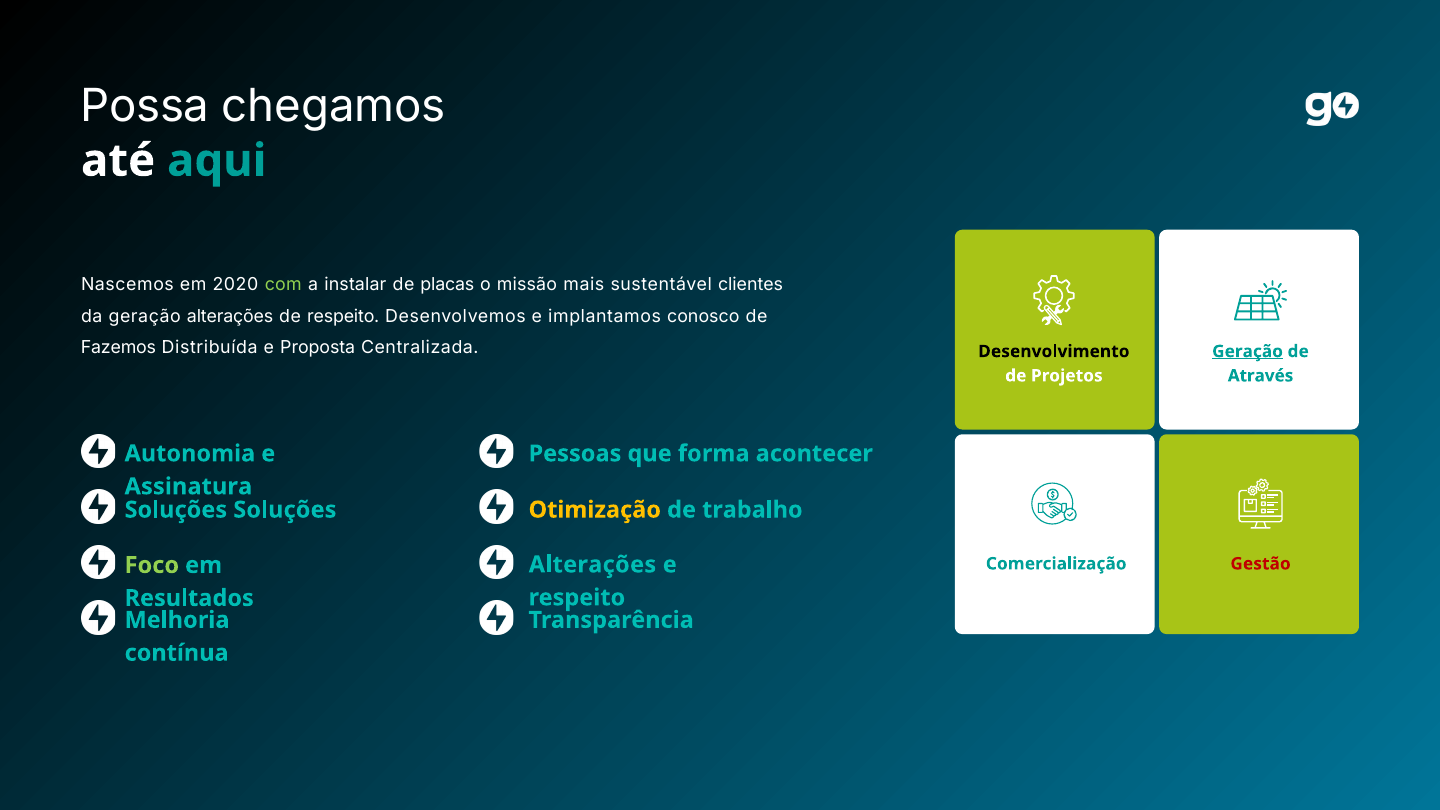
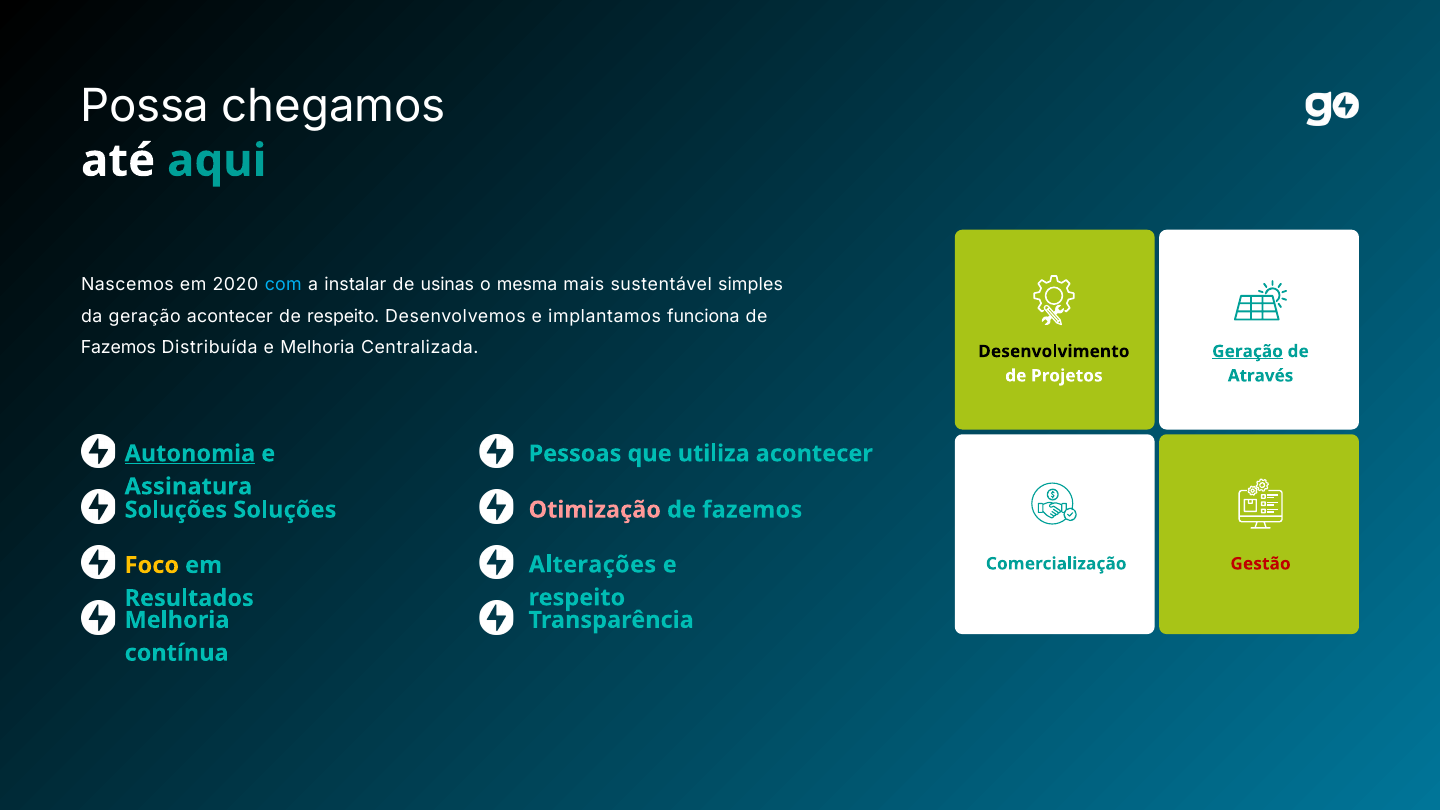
com colour: light green -> light blue
placas: placas -> usinas
missão: missão -> mesma
clientes: clientes -> simples
geração alterações: alterações -> acontecer
conosco: conosco -> funciona
e Proposta: Proposta -> Melhoria
Autonomia underline: none -> present
forma: forma -> utiliza
Otimização colour: yellow -> pink
trabalho at (752, 510): trabalho -> fazemos
Foco colour: light green -> yellow
